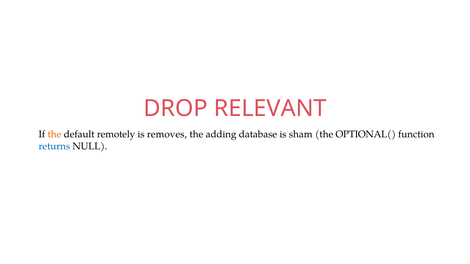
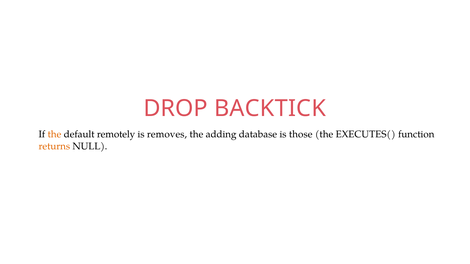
RELEVANT: RELEVANT -> BACKTICK
sham: sham -> those
OPTIONAL(: OPTIONAL( -> EXECUTES(
returns colour: blue -> orange
